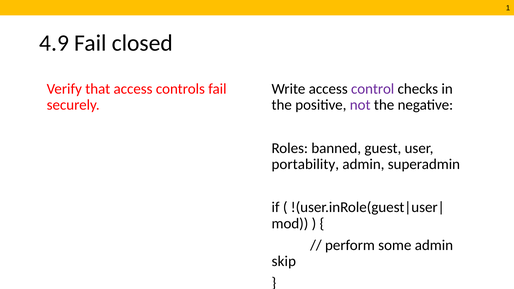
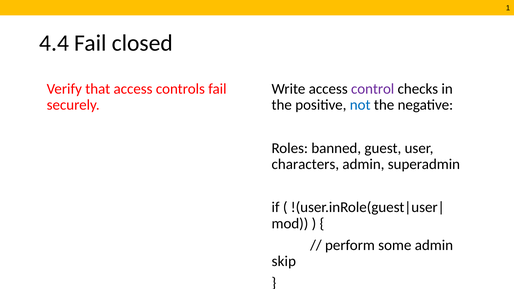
4.9: 4.9 -> 4.4
not colour: purple -> blue
portability: portability -> characters
